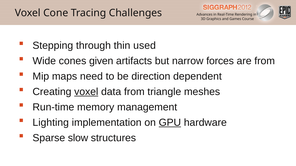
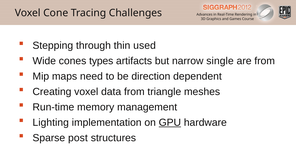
given: given -> types
forces: forces -> single
voxel at (86, 92) underline: present -> none
slow: slow -> post
